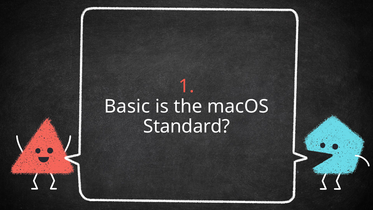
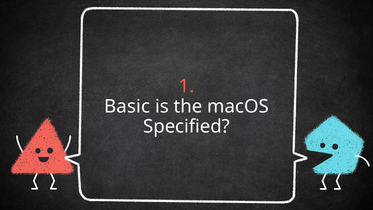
Standard: Standard -> Specified
